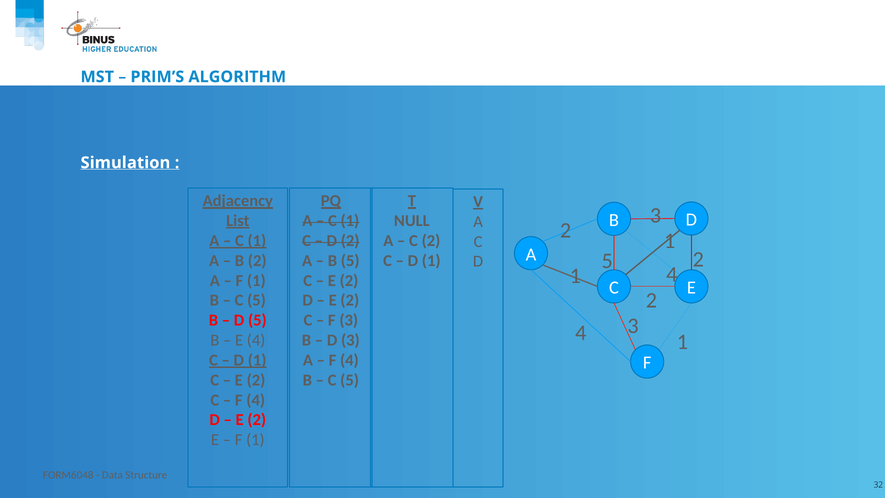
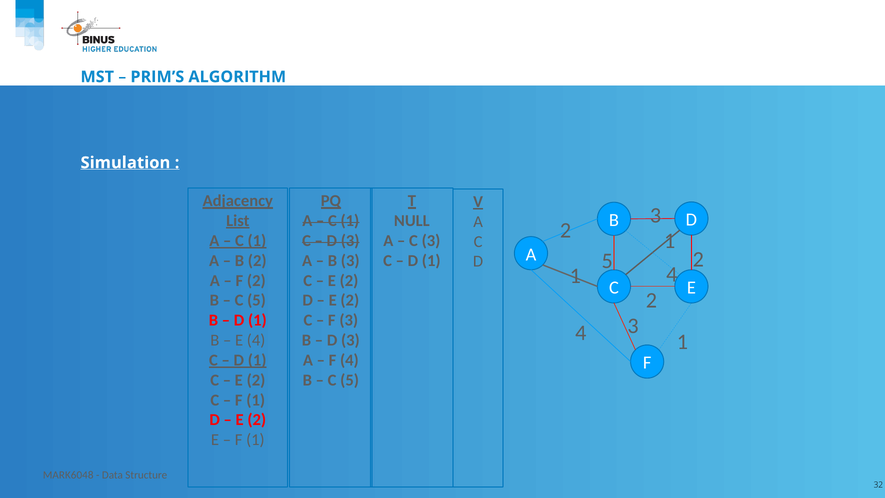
2 at (350, 241): 2 -> 3
C 2: 2 -> 3
B 5: 5 -> 3
1 at (256, 280): 1 -> 2
5 at (257, 320): 5 -> 1
4 at (256, 400): 4 -> 1
FORM6048: FORM6048 -> MARK6048
